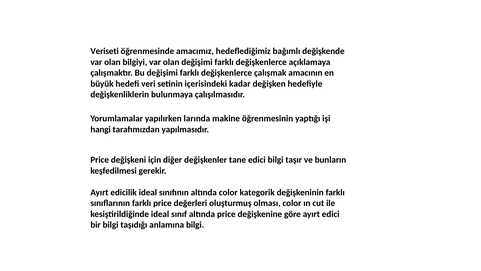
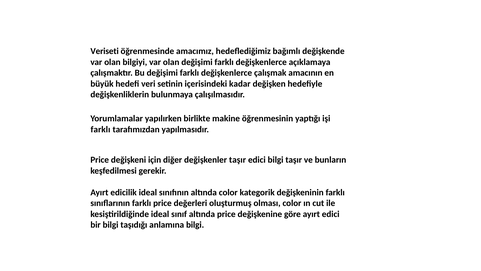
larında: larında -> birlikte
hangi at (101, 129): hangi -> farklı
değişkenler tane: tane -> taşır
